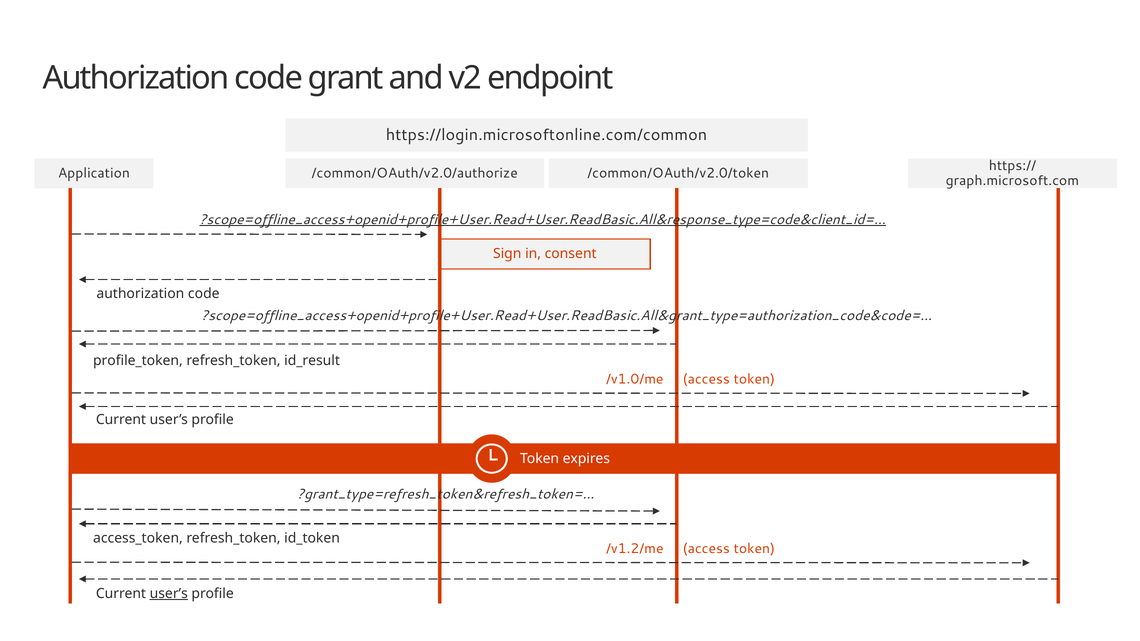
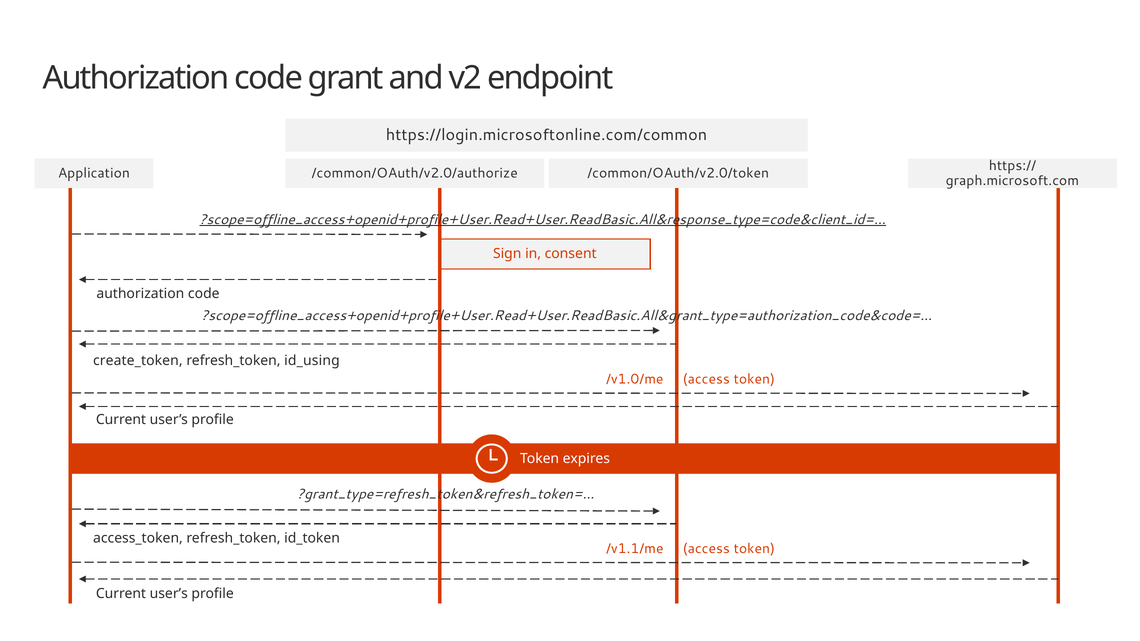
profile_token: profile_token -> create_token
id_result: id_result -> id_using
/v1.2/me: /v1.2/me -> /v1.1/me
user’s at (169, 594) underline: present -> none
